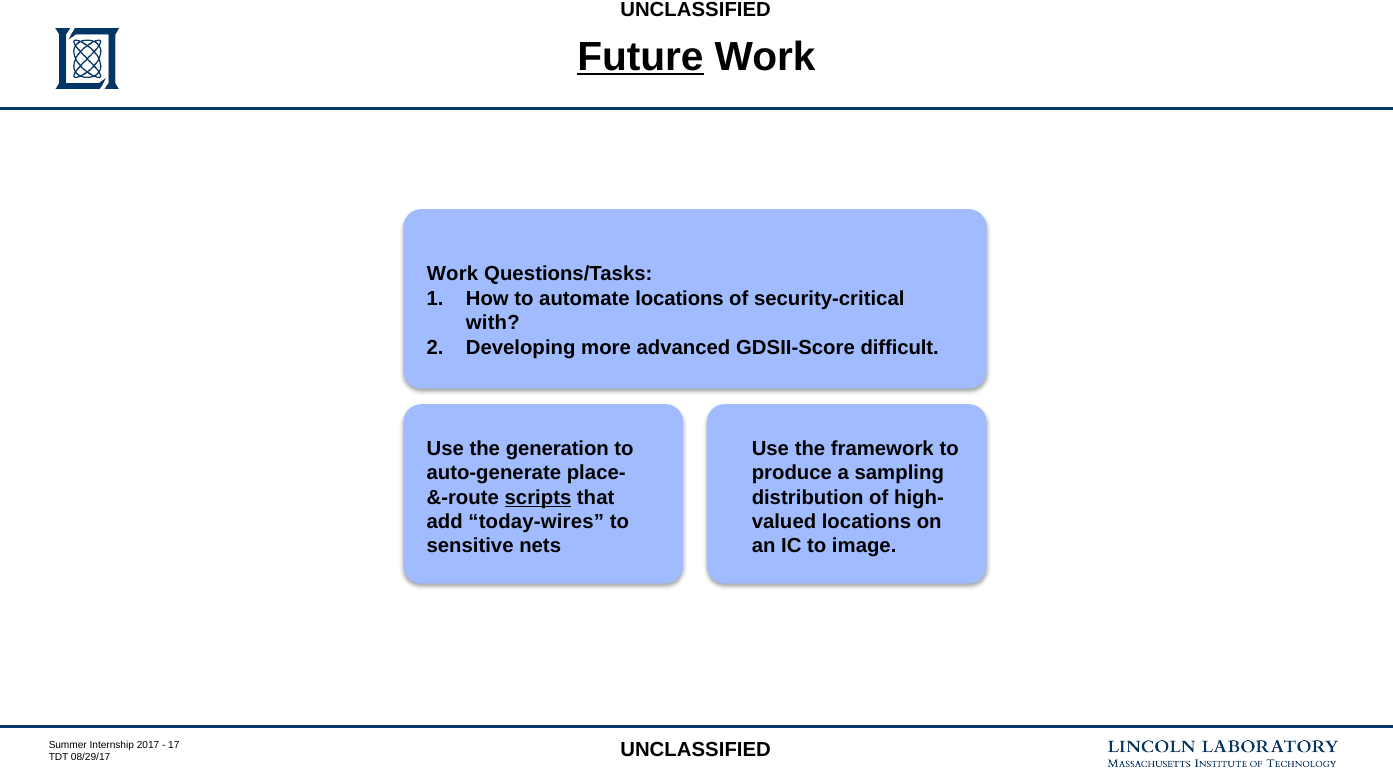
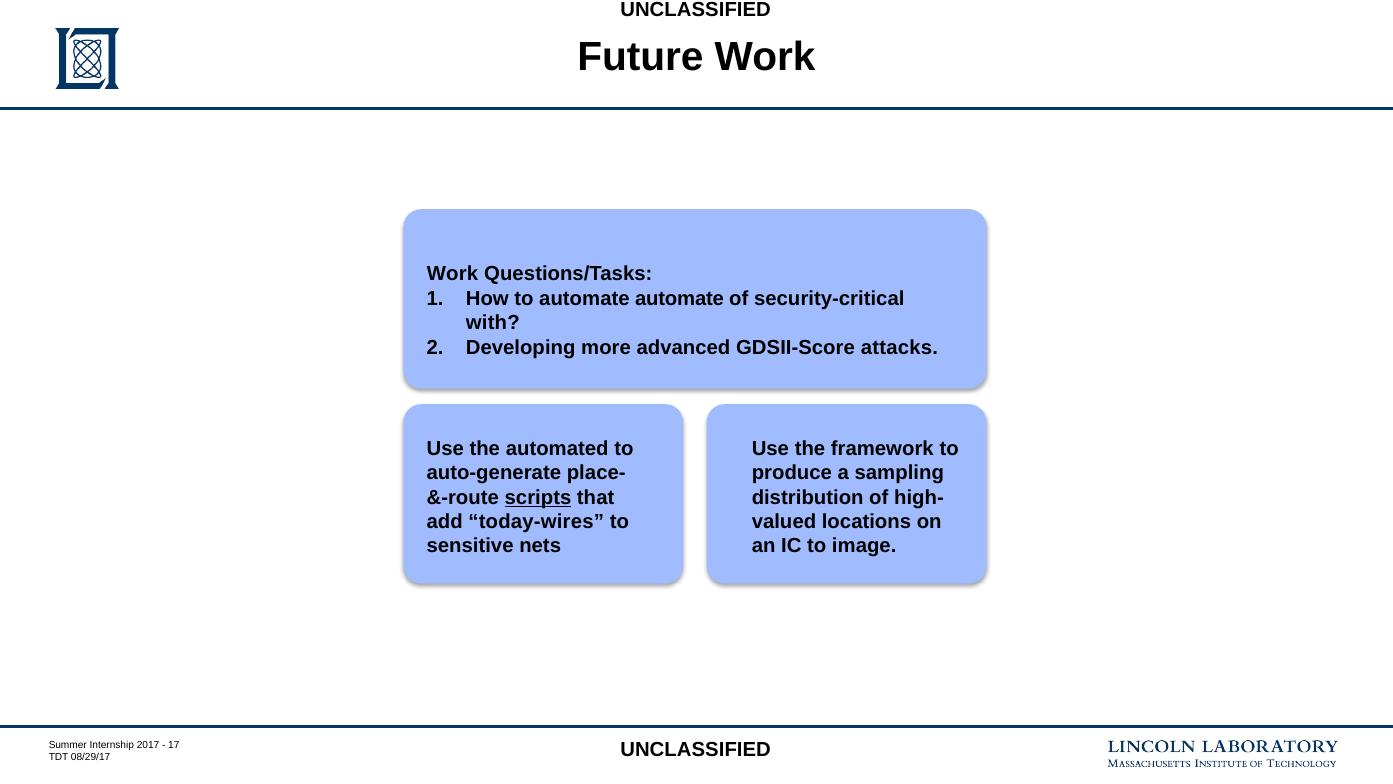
Future underline: present -> none
automate locations: locations -> automate
difficult: difficult -> attacks
generation: generation -> automated
